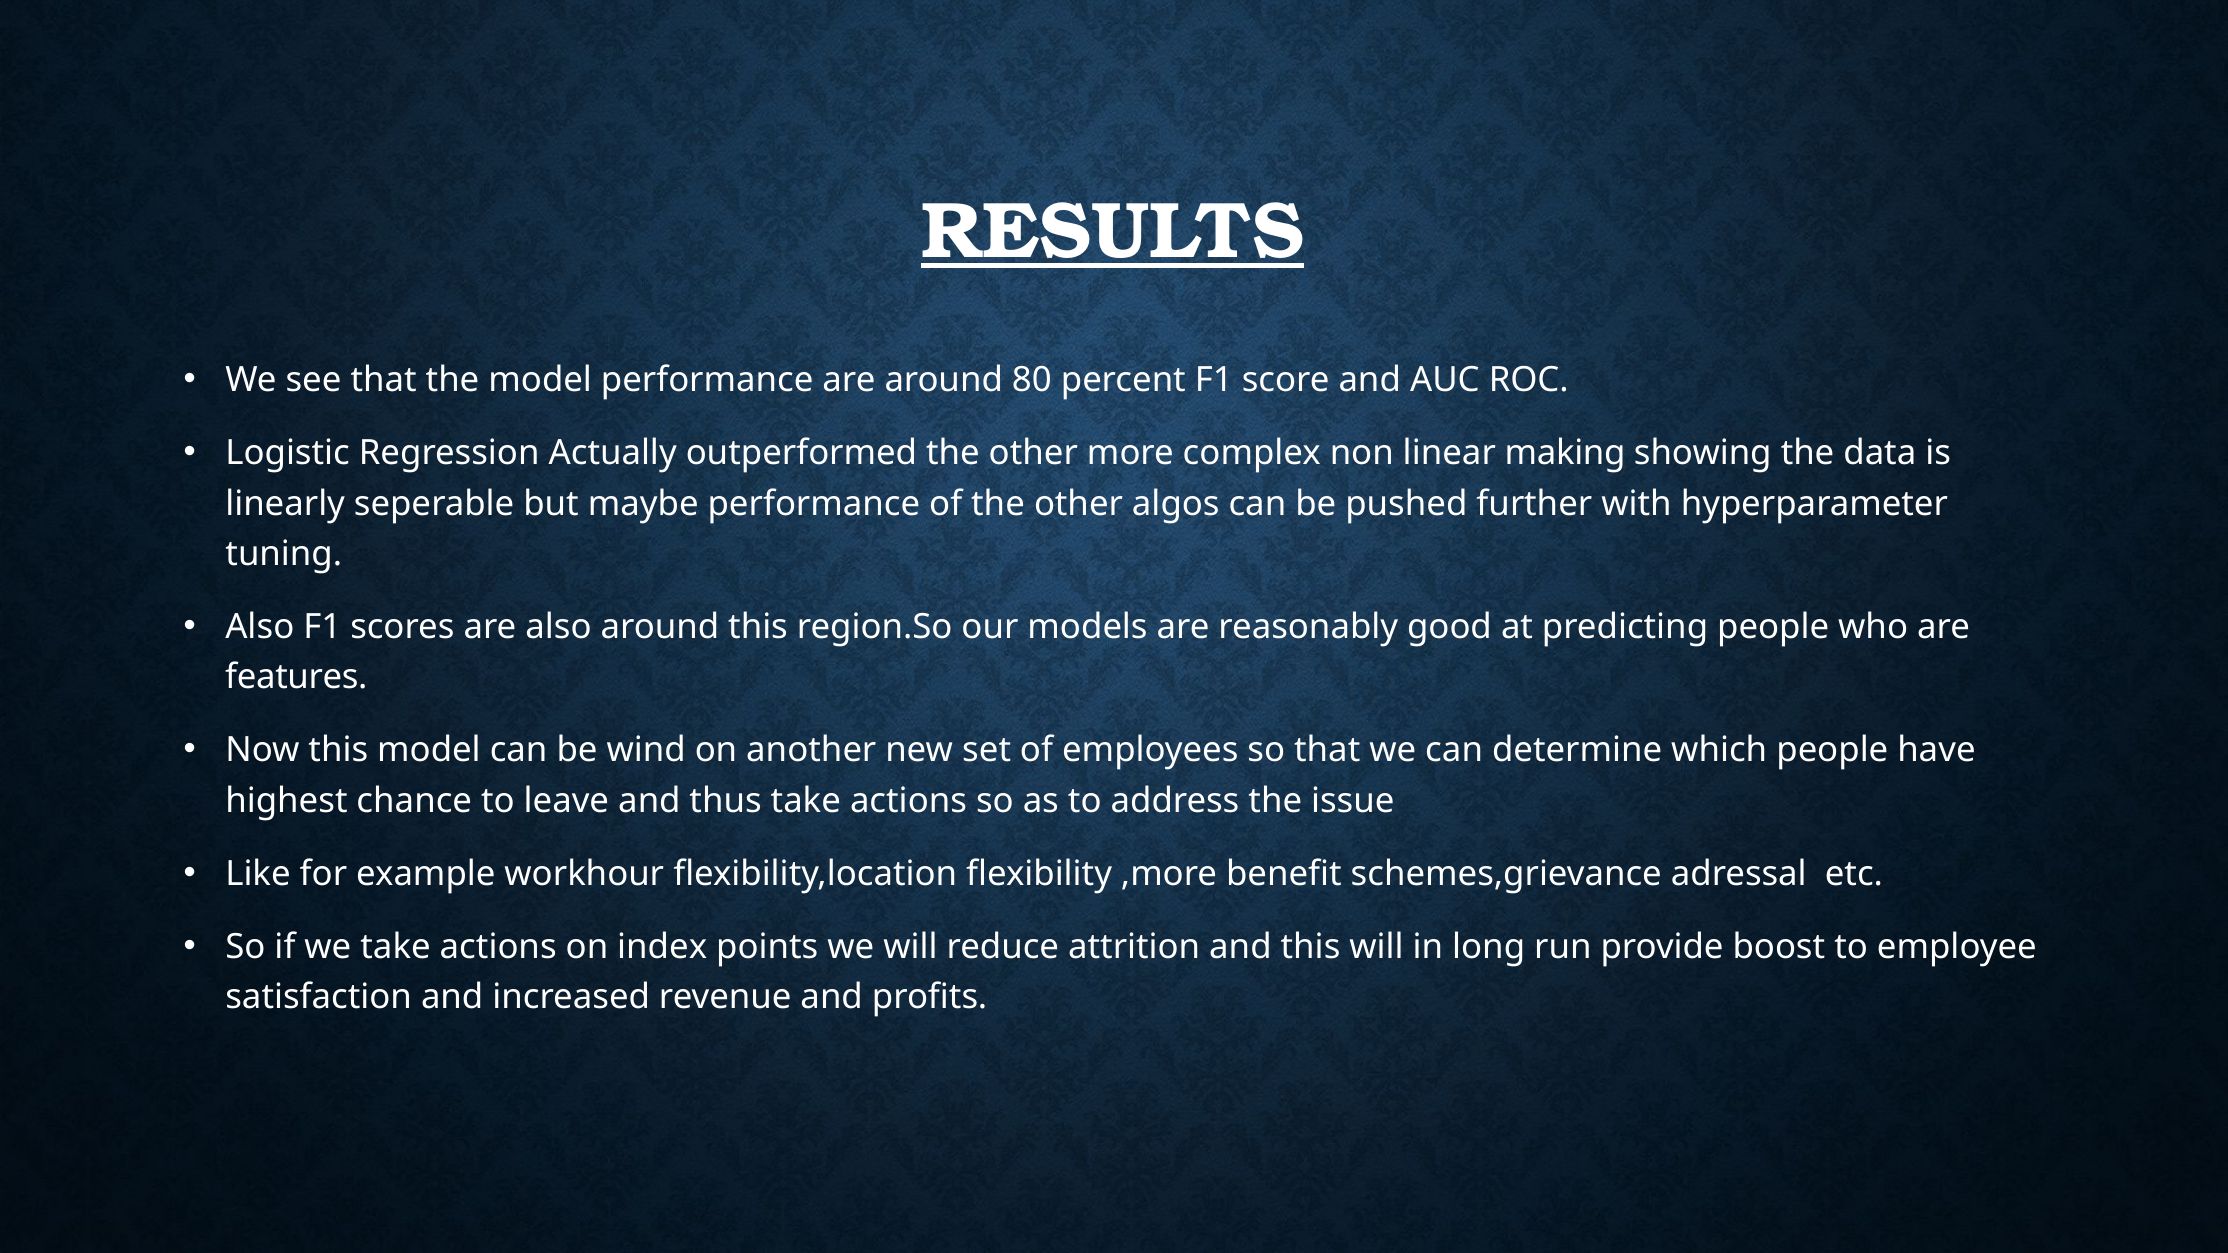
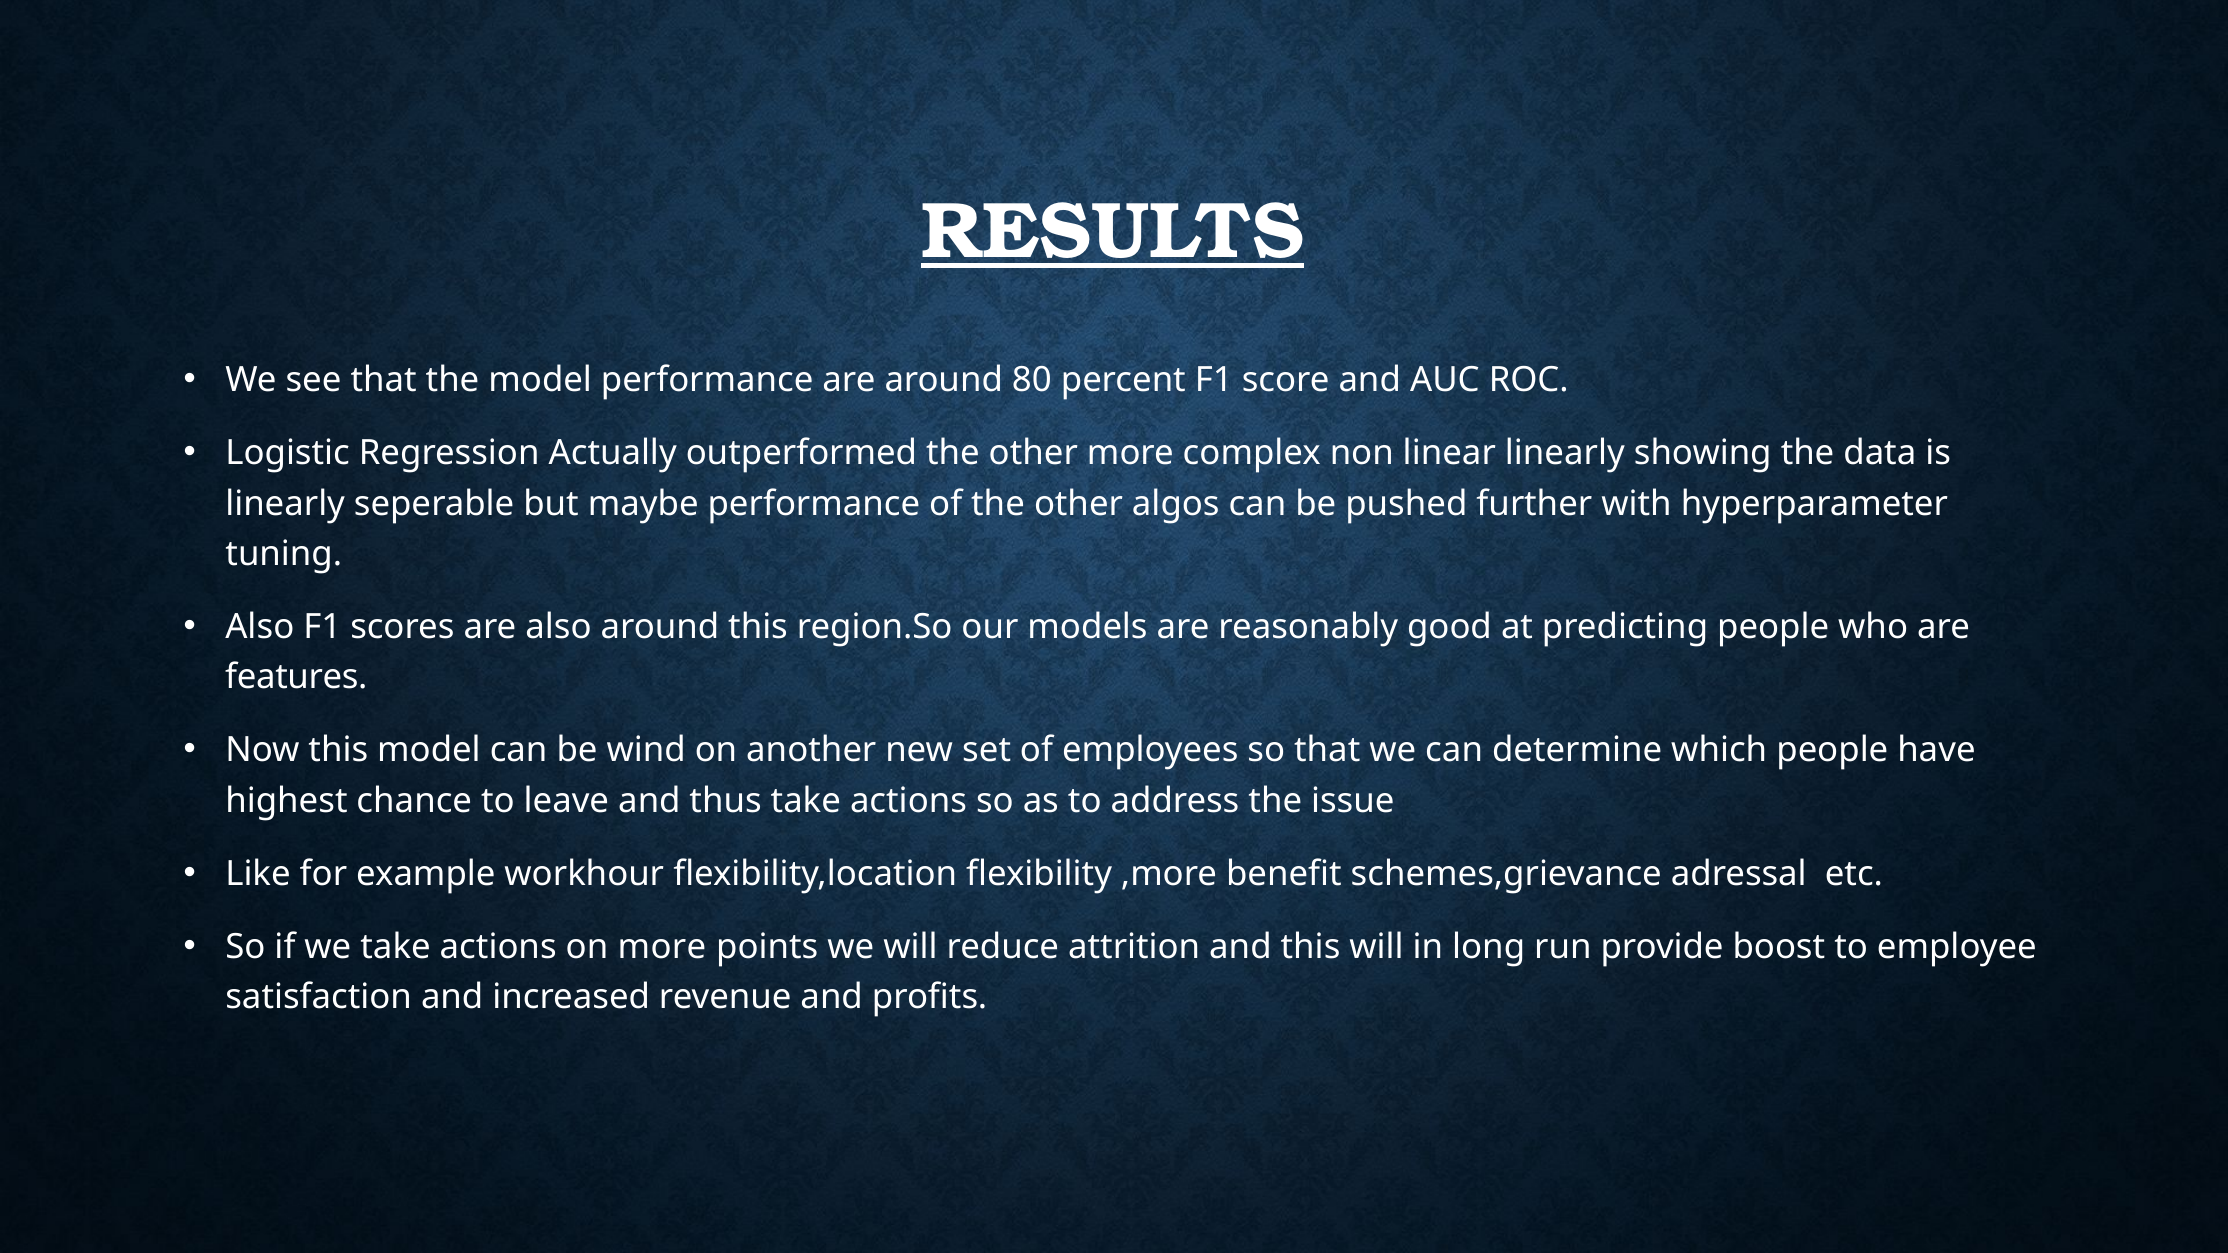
linear making: making -> linearly
on index: index -> more
